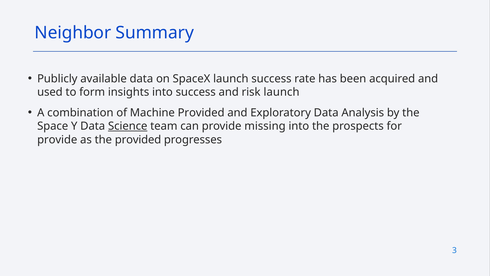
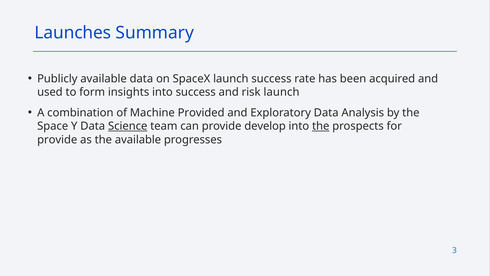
Neighbor: Neighbor -> Launches
missing: missing -> develop
the at (321, 126) underline: none -> present
the provided: provided -> available
